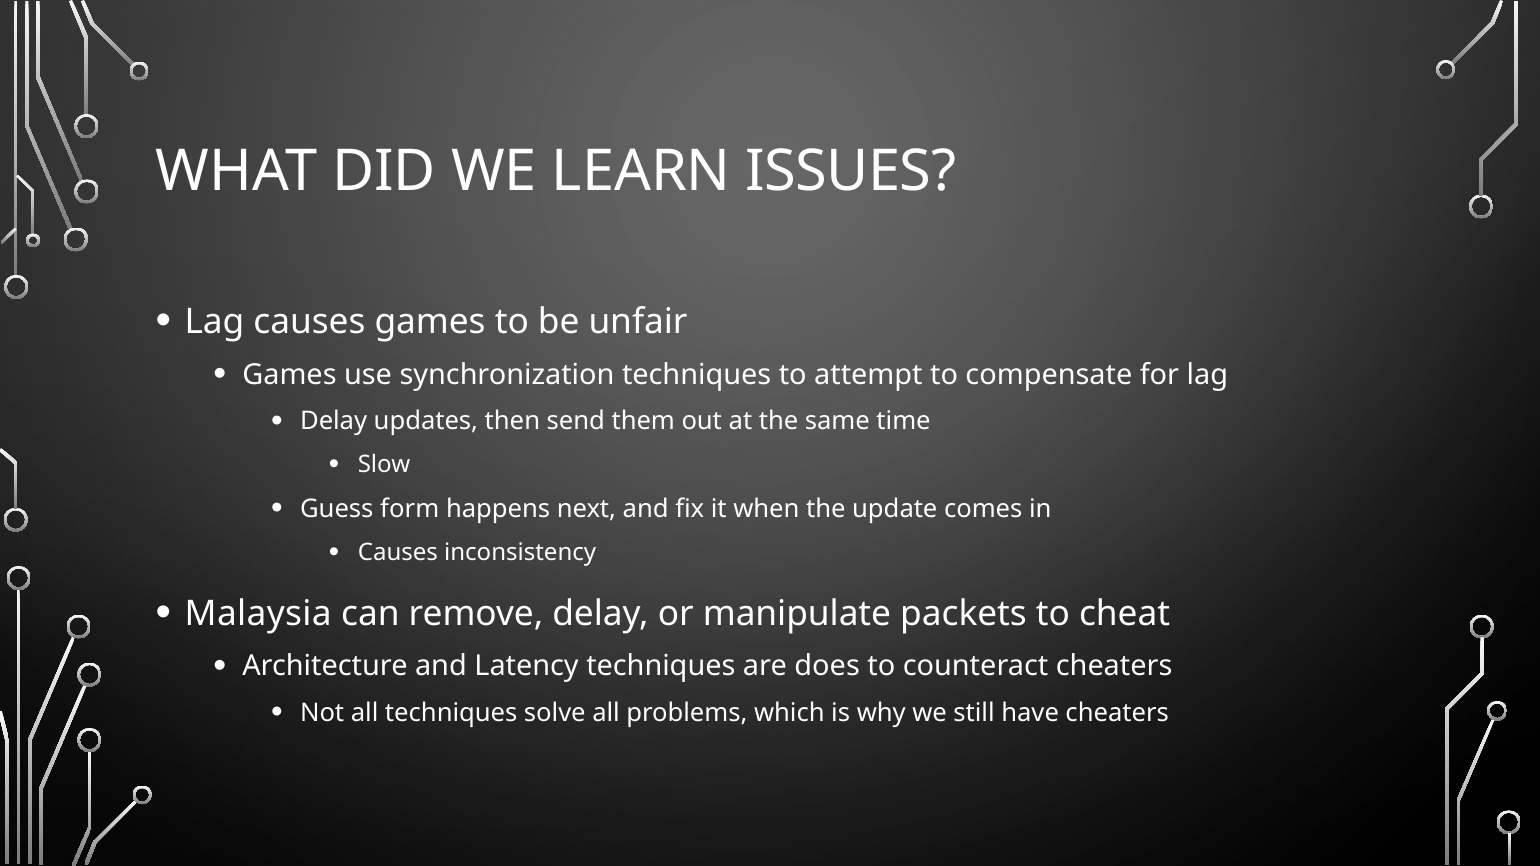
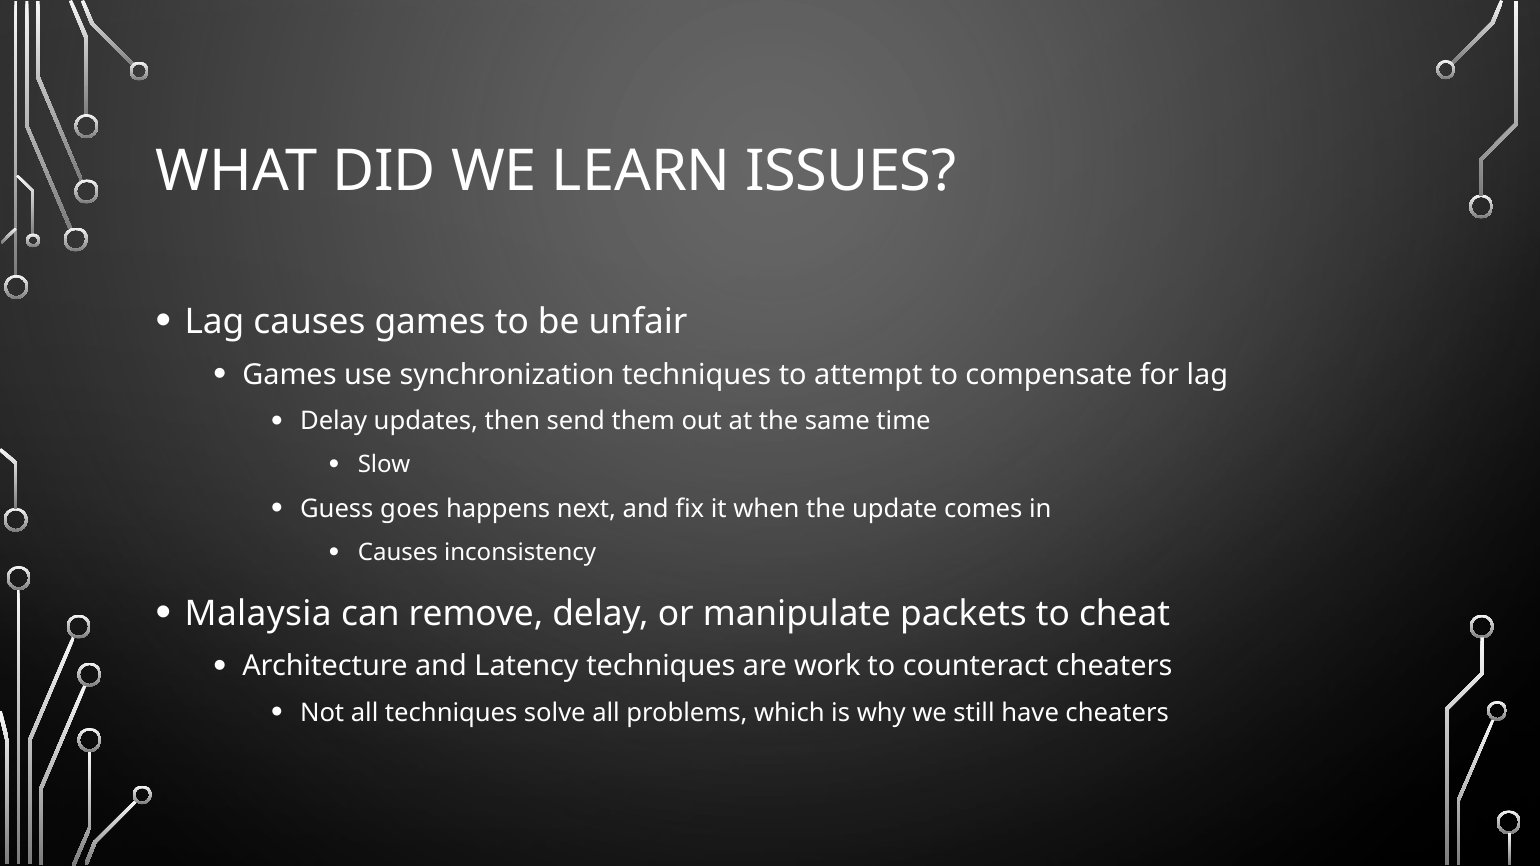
form: form -> goes
does: does -> work
